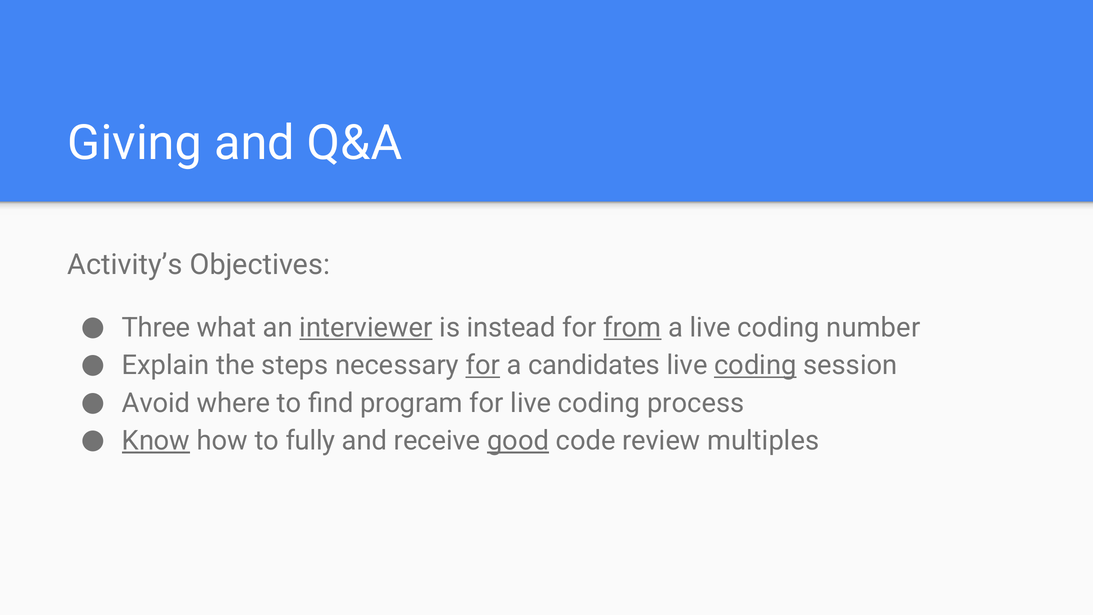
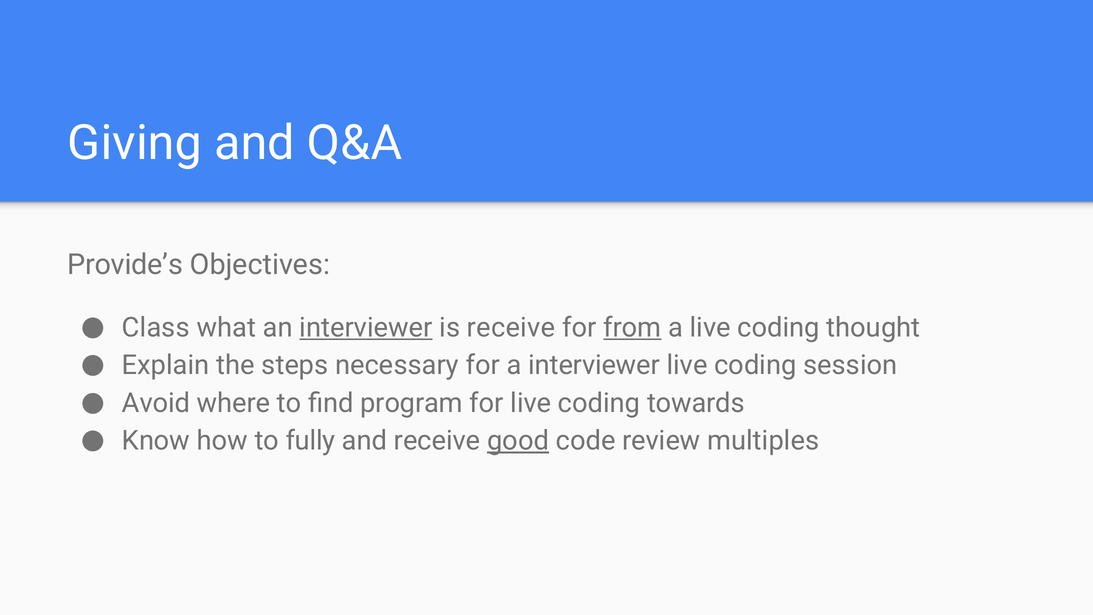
Activity’s: Activity’s -> Provide’s
Three: Three -> Class
is instead: instead -> receive
number: number -> thought
for at (483, 365) underline: present -> none
a candidates: candidates -> interviewer
coding at (755, 365) underline: present -> none
process: process -> towards
Know underline: present -> none
